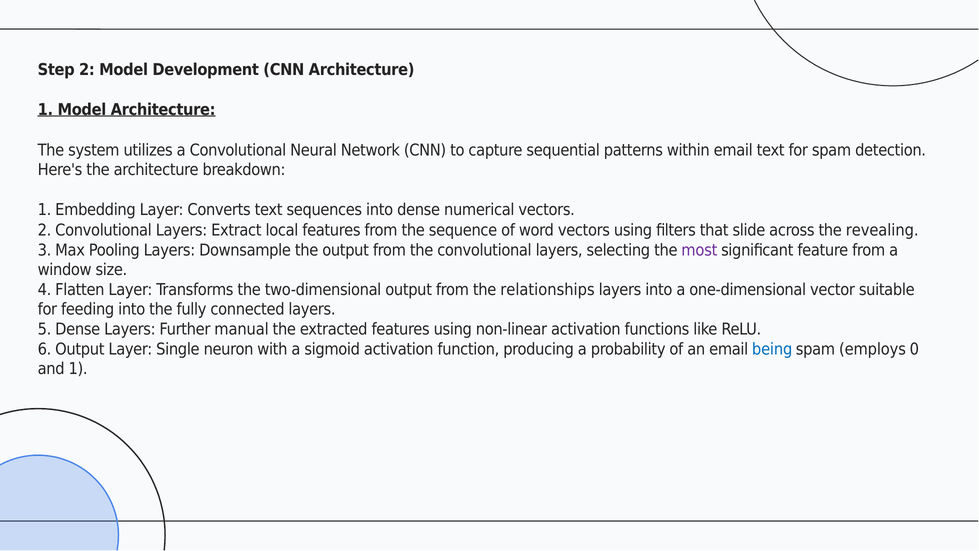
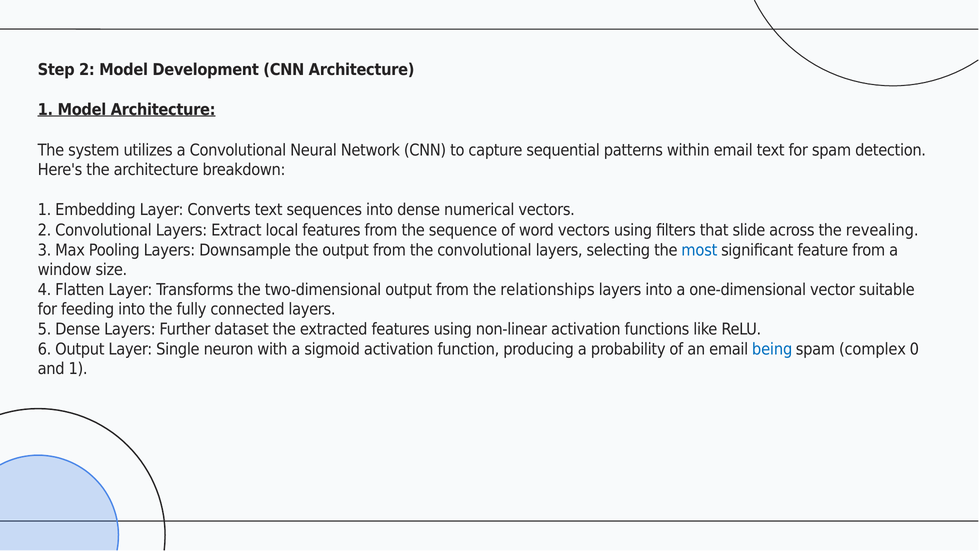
most colour: purple -> blue
manual: manual -> dataset
employs: employs -> complex
